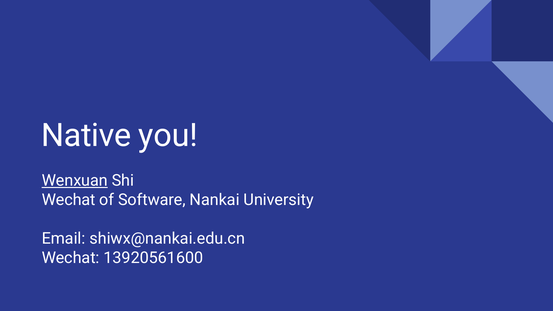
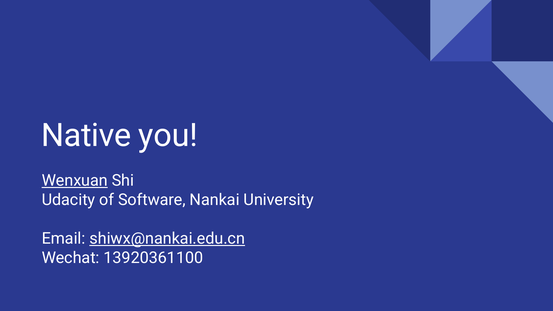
Wechat at (69, 200): Wechat -> Udacity
shiwx@nankai.edu.cn underline: none -> present
13920561600: 13920561600 -> 13920361100
